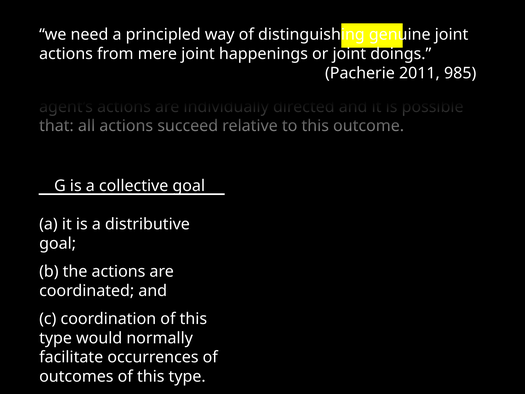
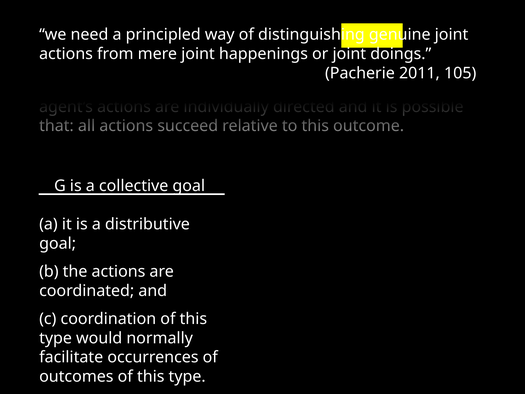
985: 985 -> 105
